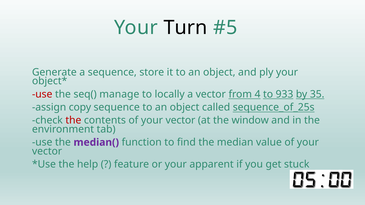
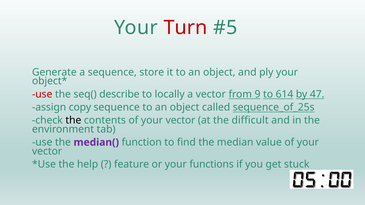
Turn colour: black -> red
manage: manage -> describe
4: 4 -> 9
933: 933 -> 614
35: 35 -> 47
the at (73, 121) colour: red -> black
window: window -> difficult
apparent: apparent -> functions
